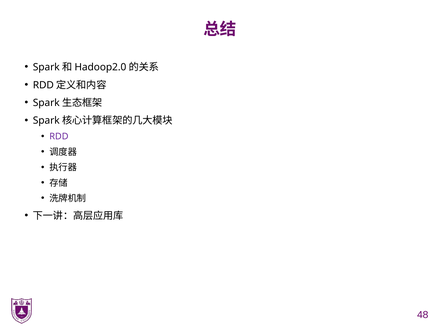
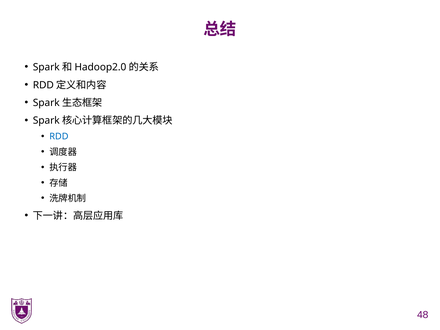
RDD colour: purple -> blue
